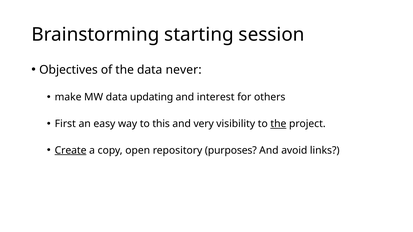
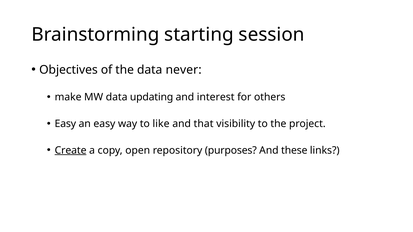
First at (65, 124): First -> Easy
this: this -> like
very: very -> that
the at (278, 124) underline: present -> none
avoid: avoid -> these
